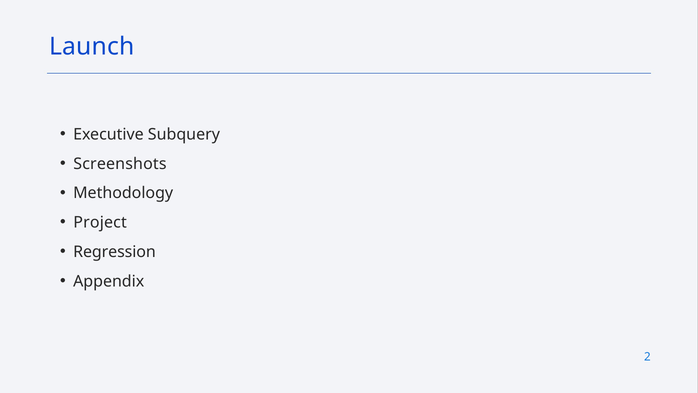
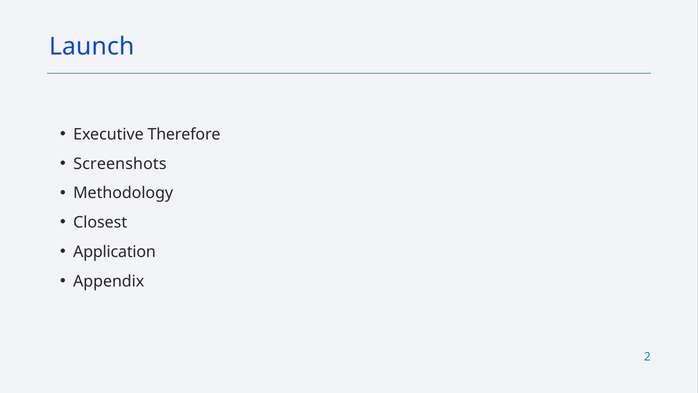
Subquery: Subquery -> Therefore
Project: Project -> Closest
Regression: Regression -> Application
